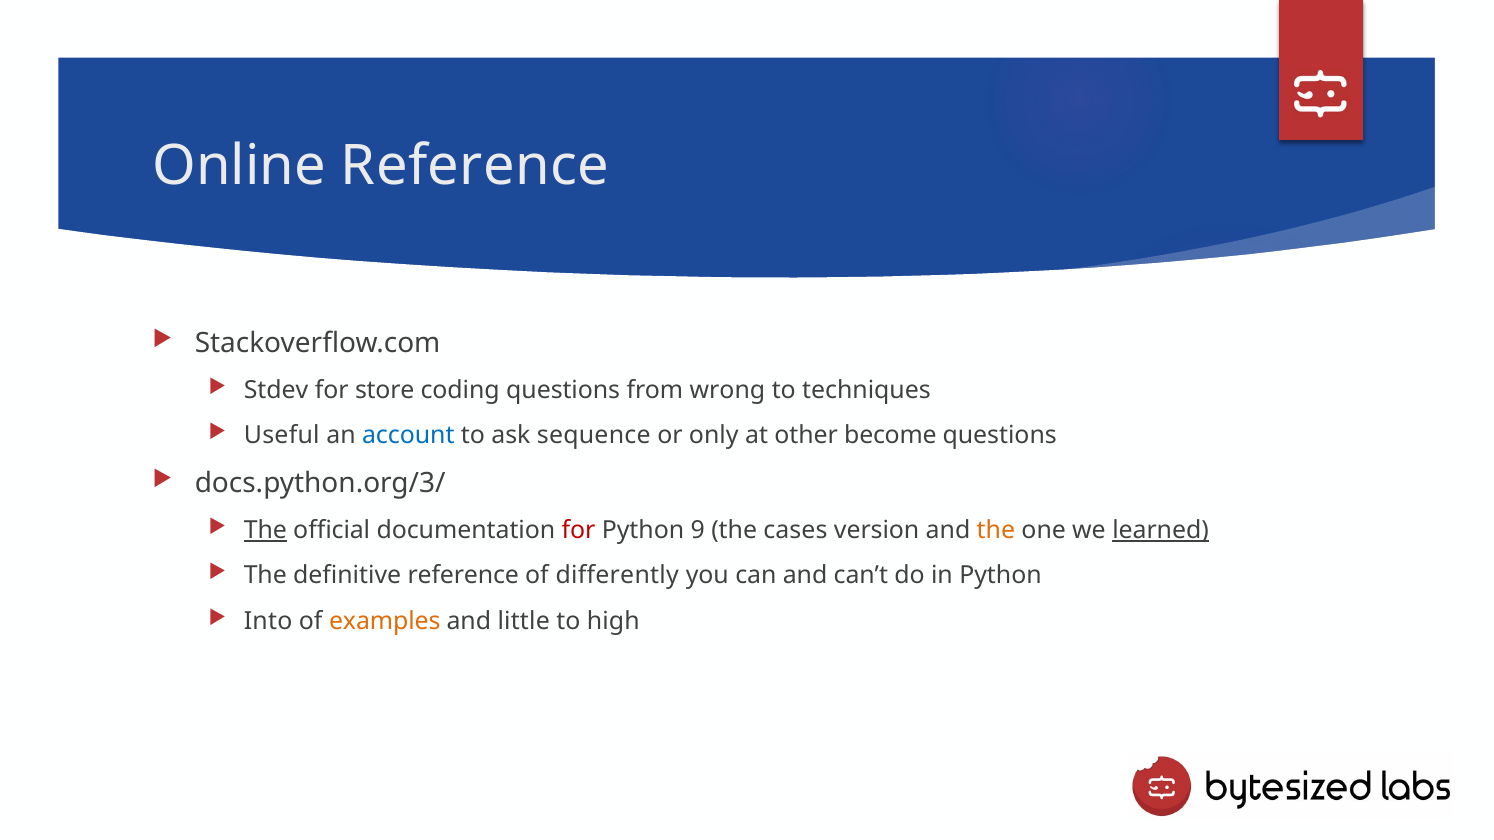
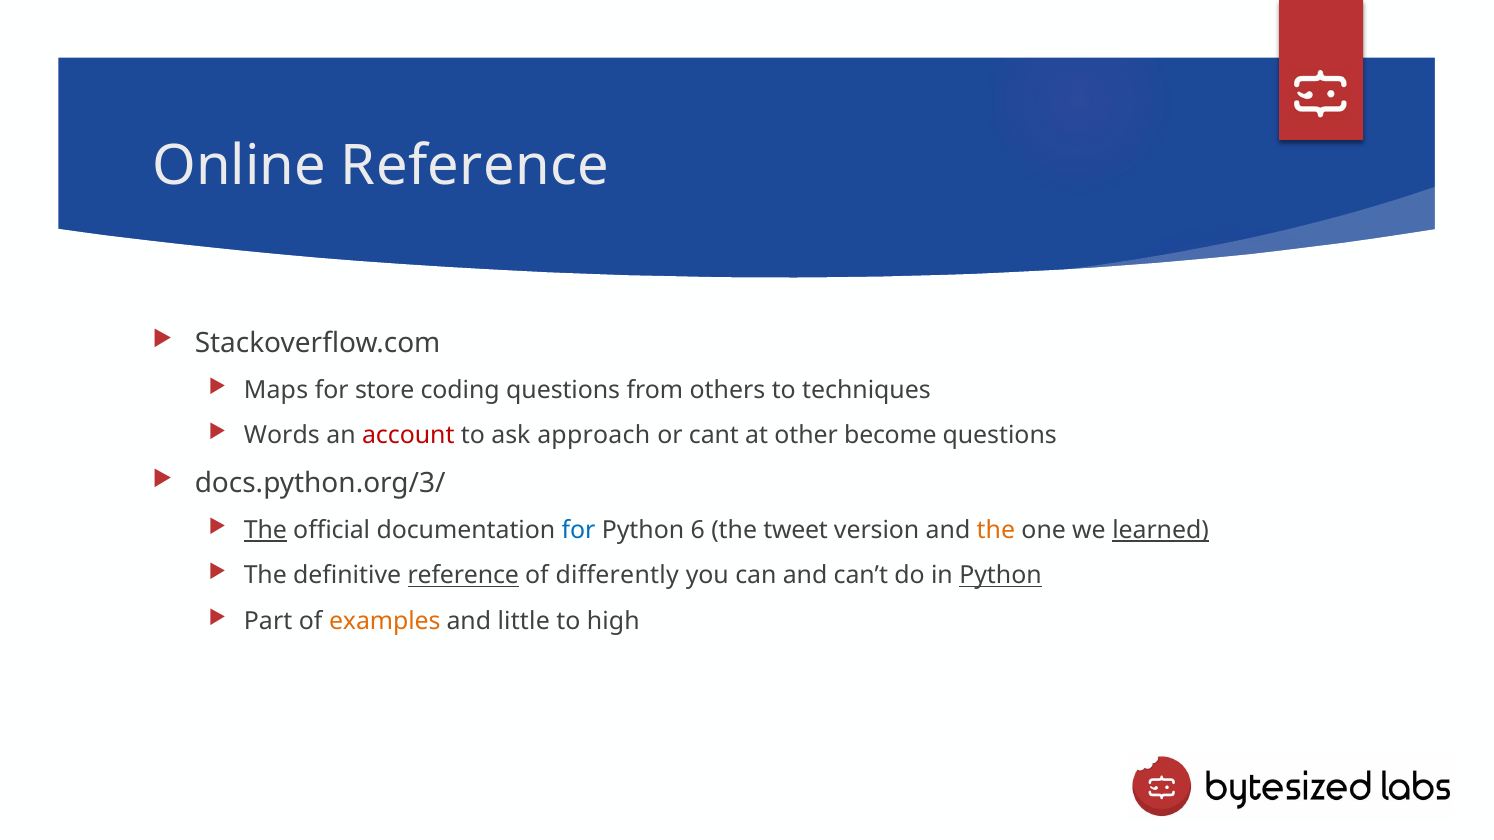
Stdev: Stdev -> Maps
wrong: wrong -> others
Useful: Useful -> Words
account colour: blue -> red
sequence: sequence -> approach
only: only -> cant
for at (579, 531) colour: red -> blue
9: 9 -> 6
cases: cases -> tweet
reference at (463, 576) underline: none -> present
Python at (1000, 576) underline: none -> present
Into: Into -> Part
